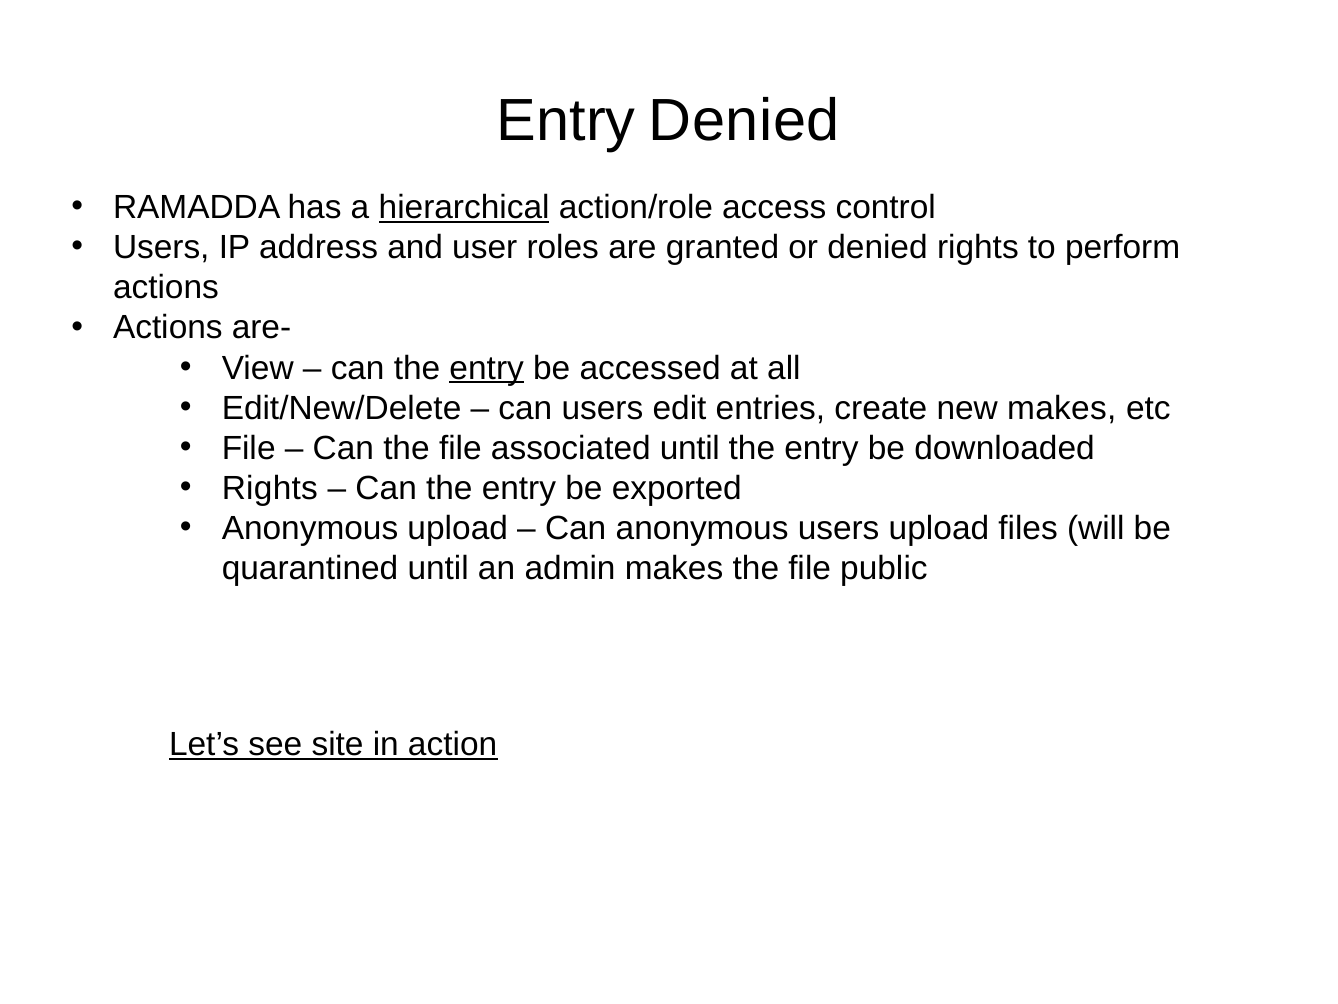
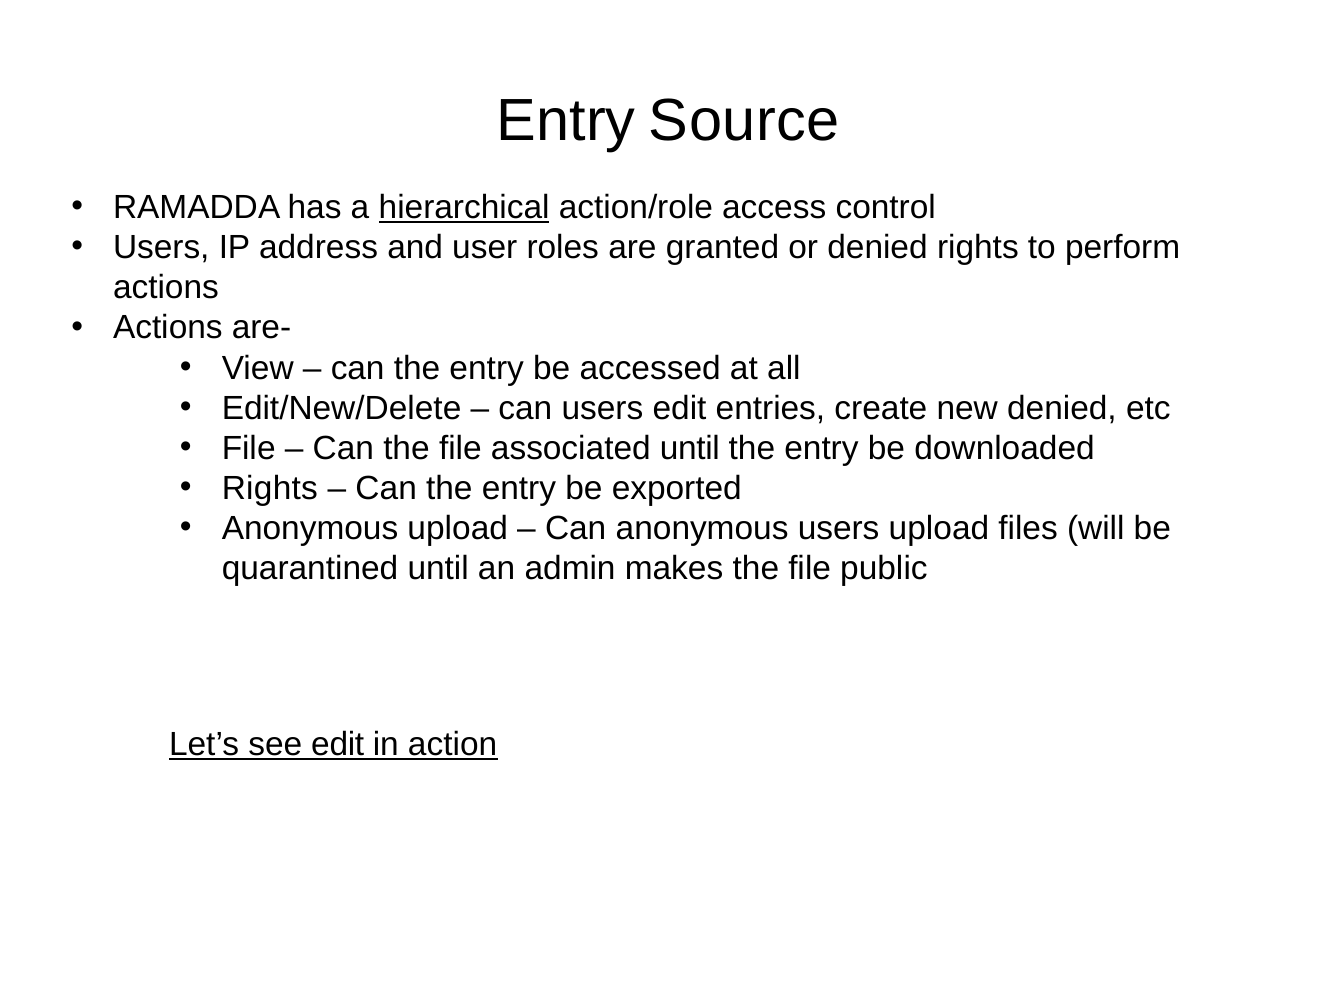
Entry Denied: Denied -> Source
entry at (487, 368) underline: present -> none
new makes: makes -> denied
see site: site -> edit
